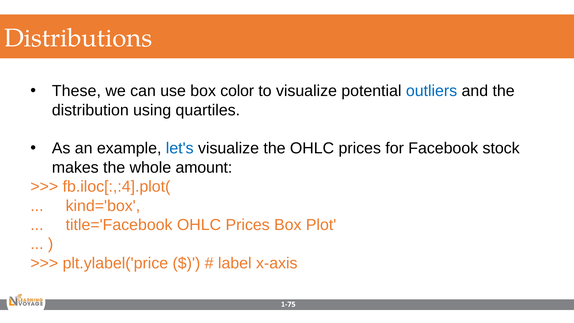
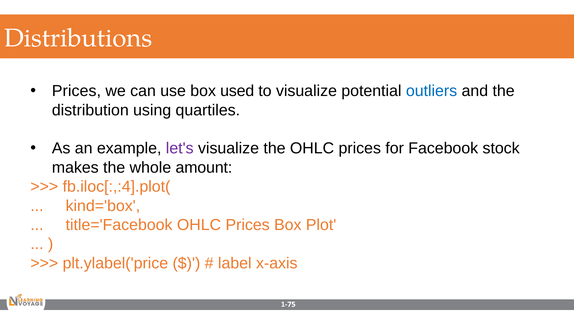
These at (76, 91): These -> Prices
color: color -> used
let's colour: blue -> purple
